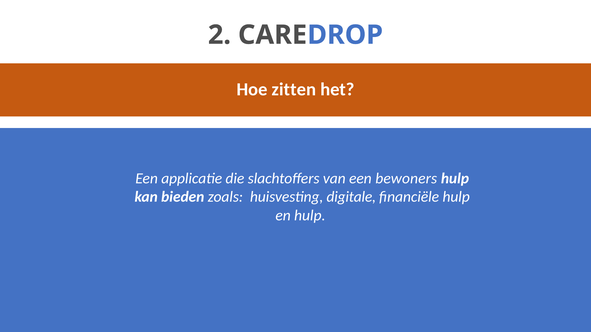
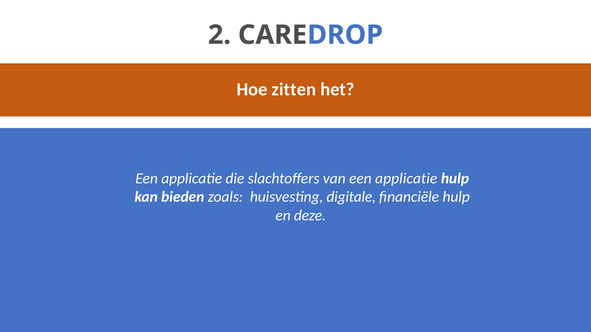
van een bewoners: bewoners -> applicatie
en hulp: hulp -> deze
